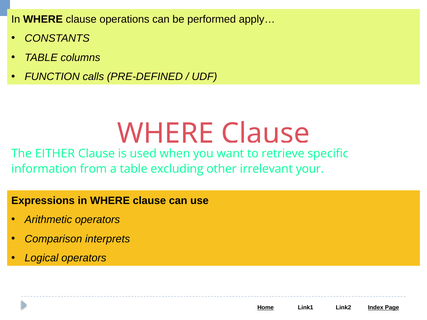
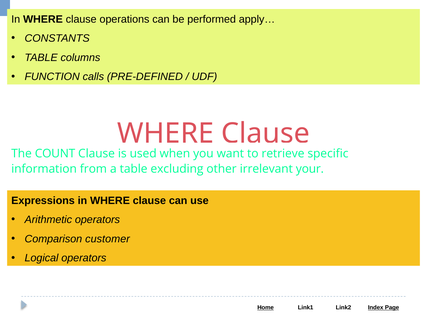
EITHER: EITHER -> COUNT
interprets: interprets -> customer
